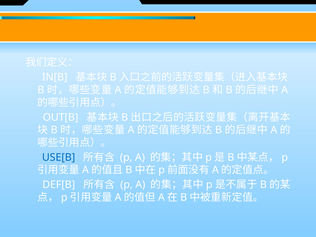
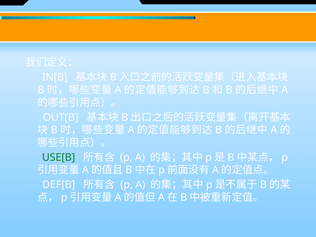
USE[B colour: blue -> green
